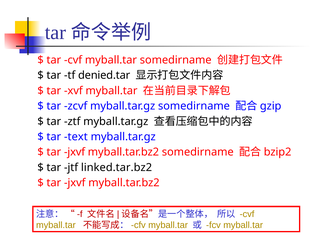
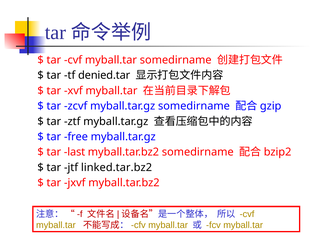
text: text -> free
jxvf at (75, 152): jxvf -> last
